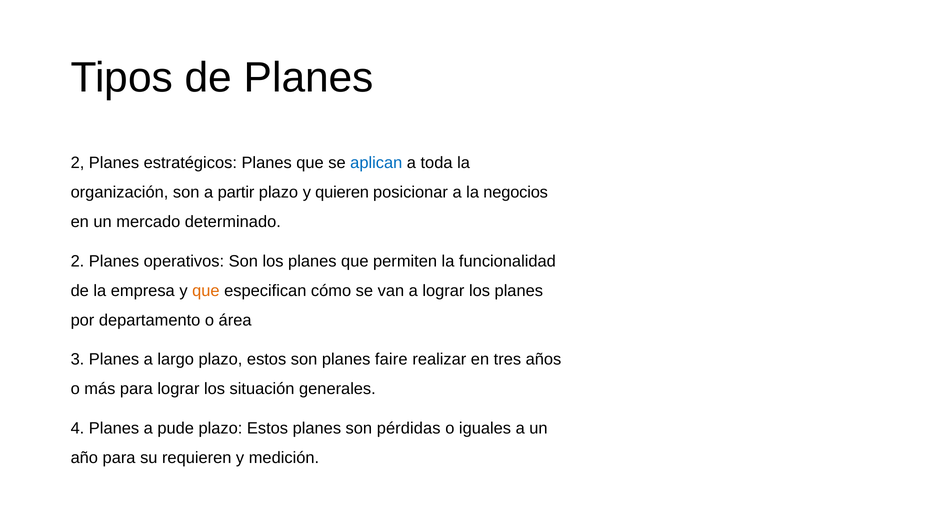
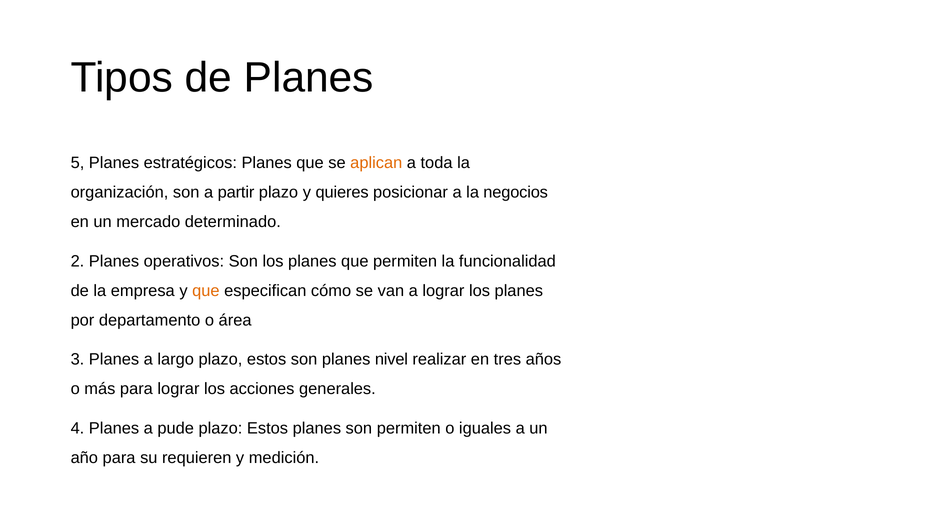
2 at (77, 163): 2 -> 5
aplican colour: blue -> orange
quieren: quieren -> quieres
faire: faire -> nivel
situación: situación -> acciones
son pérdidas: pérdidas -> permiten
